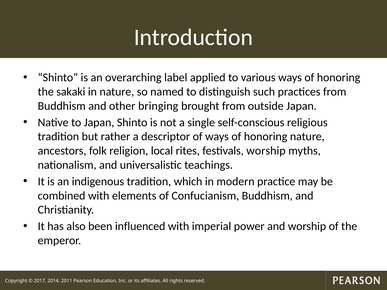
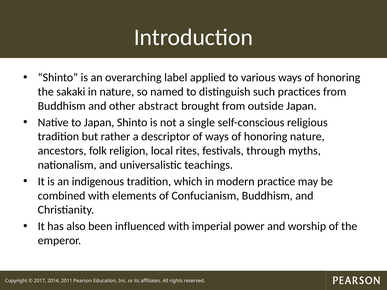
bringing: bringing -> abstract
festivals worship: worship -> through
